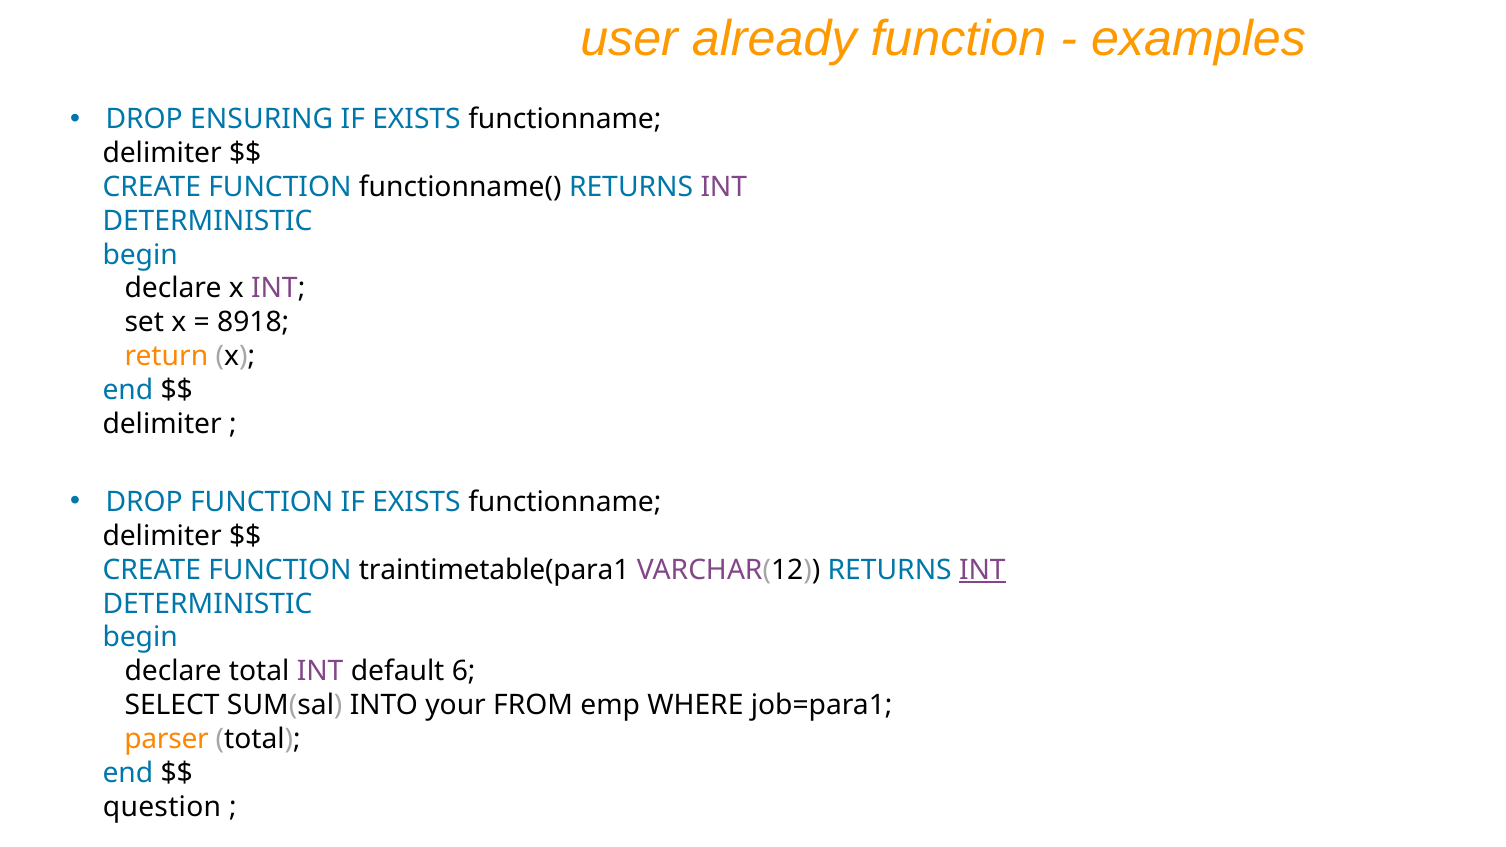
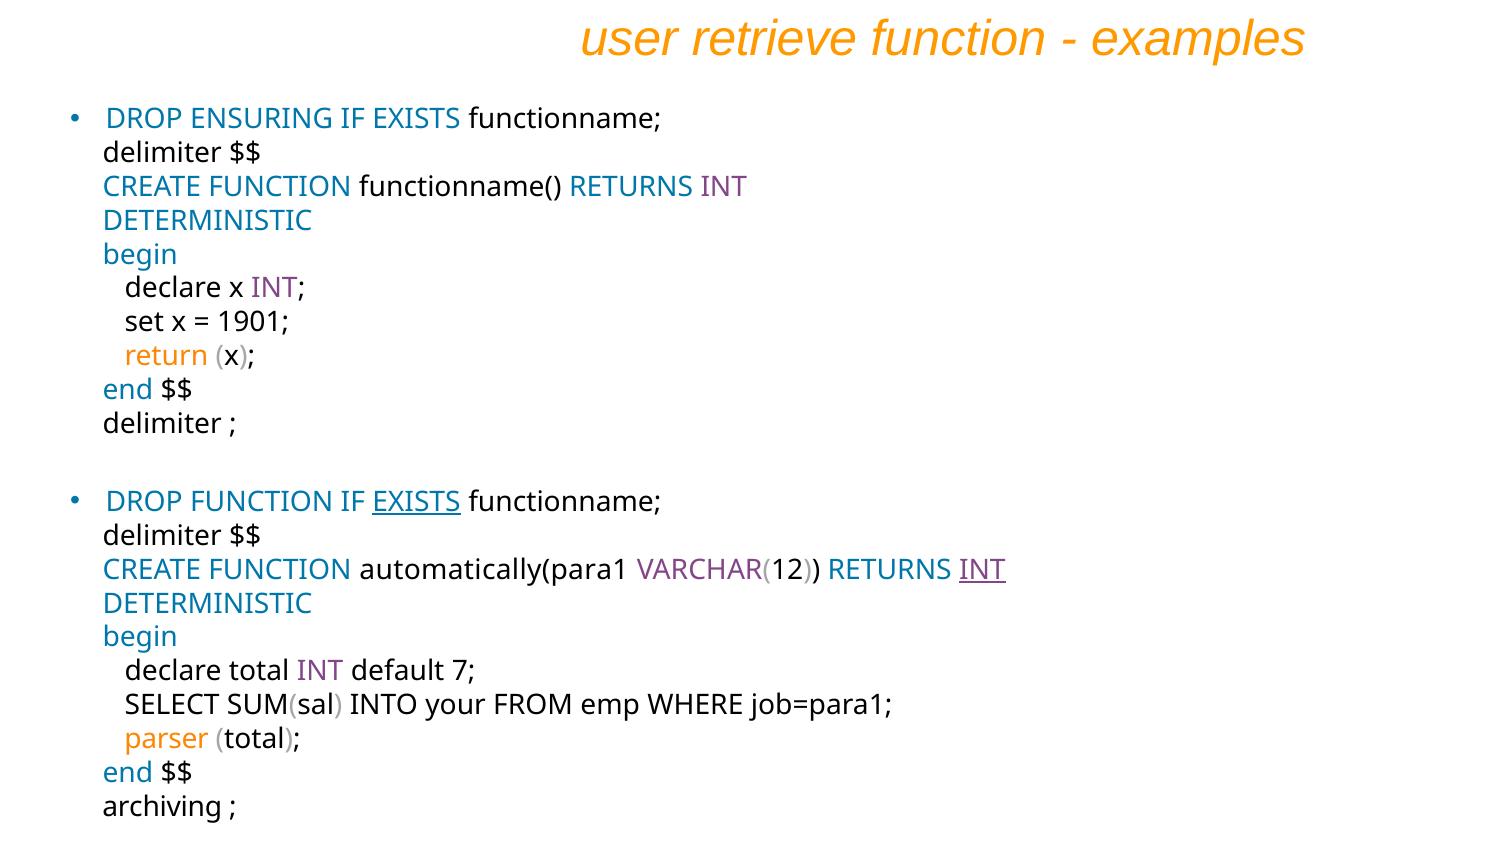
already: already -> retrieve
8918: 8918 -> 1901
EXISTS at (416, 502) underline: none -> present
traintimetable(para1: traintimetable(para1 -> automatically(para1
6: 6 -> 7
question: question -> archiving
